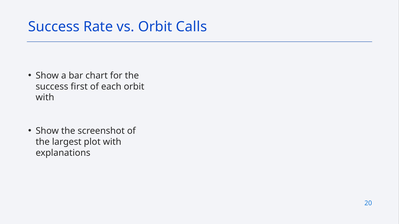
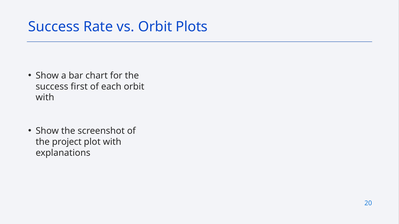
Calls: Calls -> Plots
largest: largest -> project
